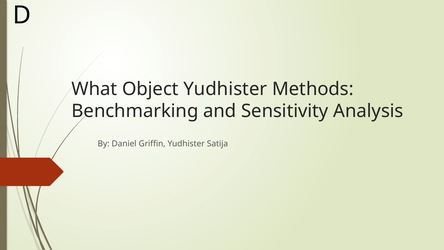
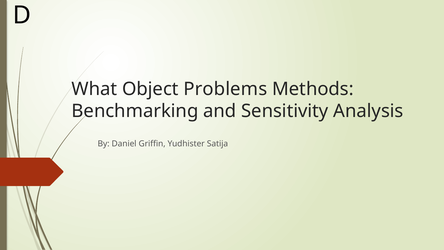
Object Yudhister: Yudhister -> Problems
